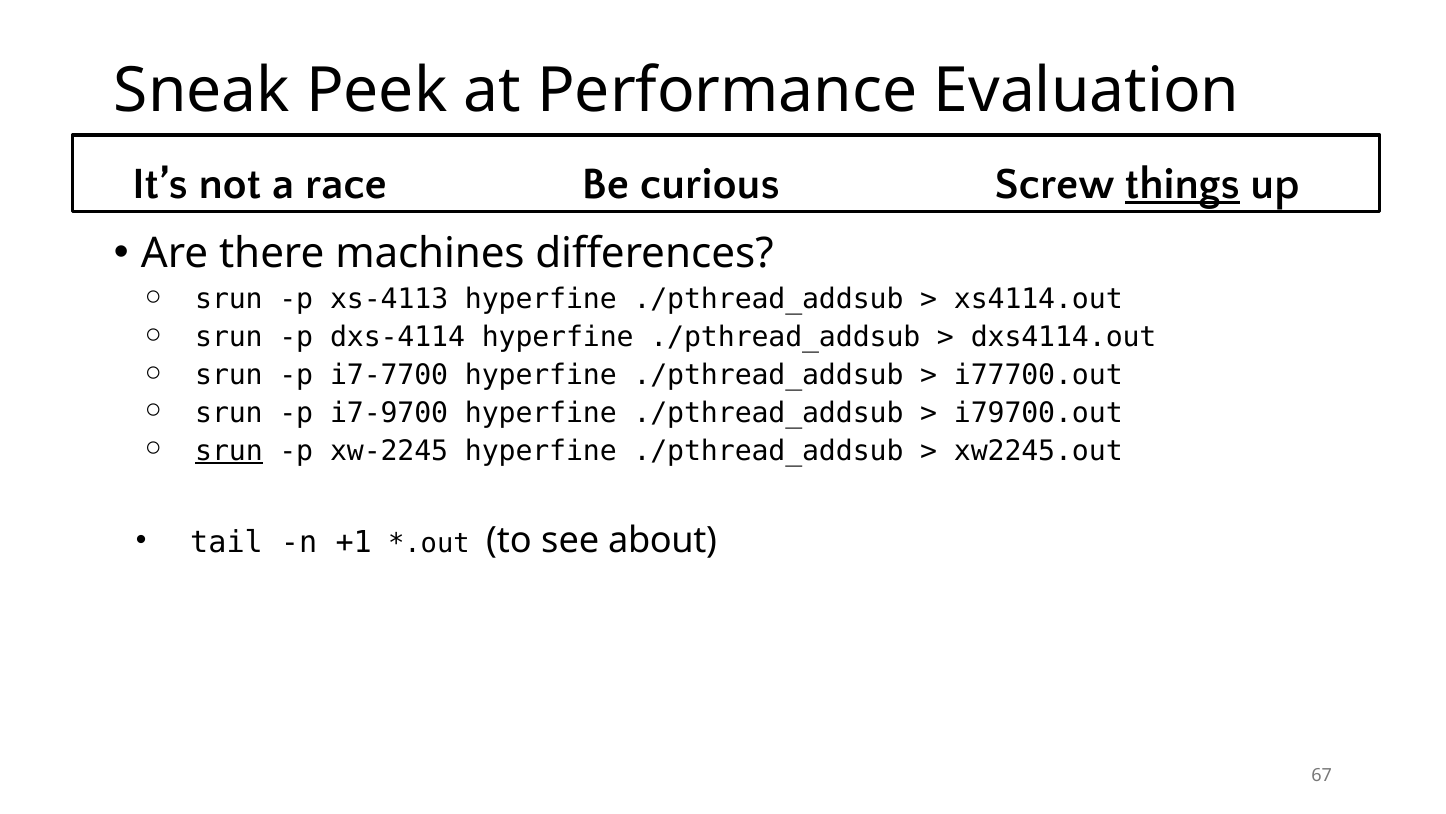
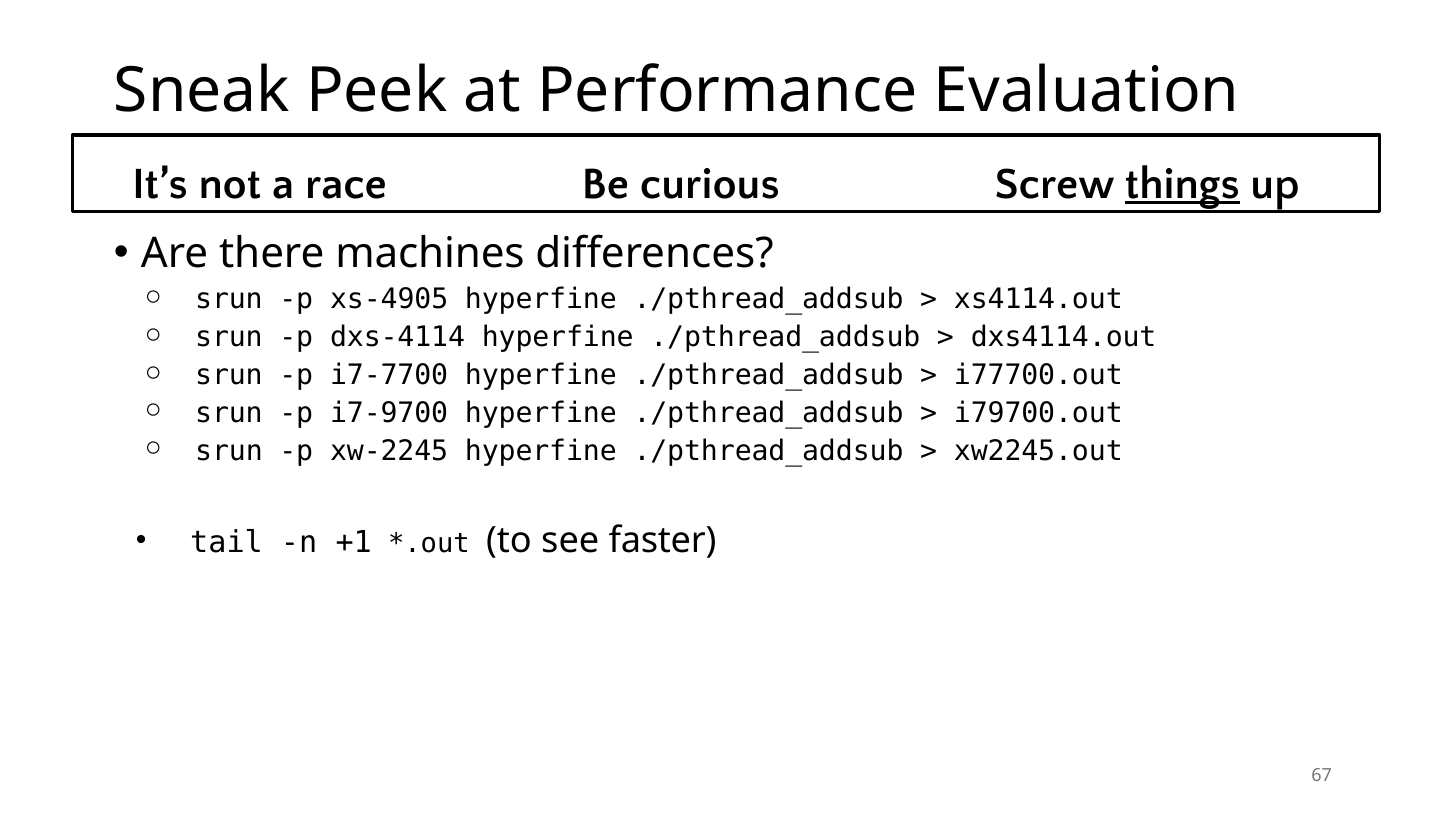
xs-4113: xs-4113 -> xs-4905
srun at (229, 451) underline: present -> none
about: about -> faster
